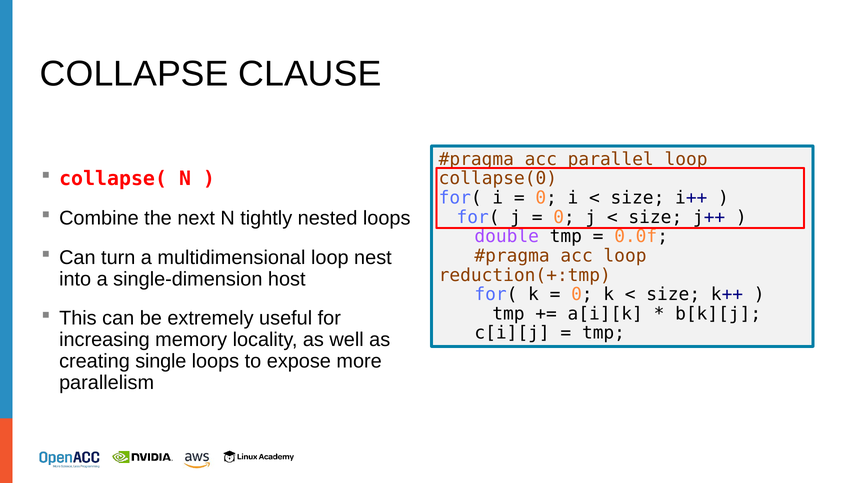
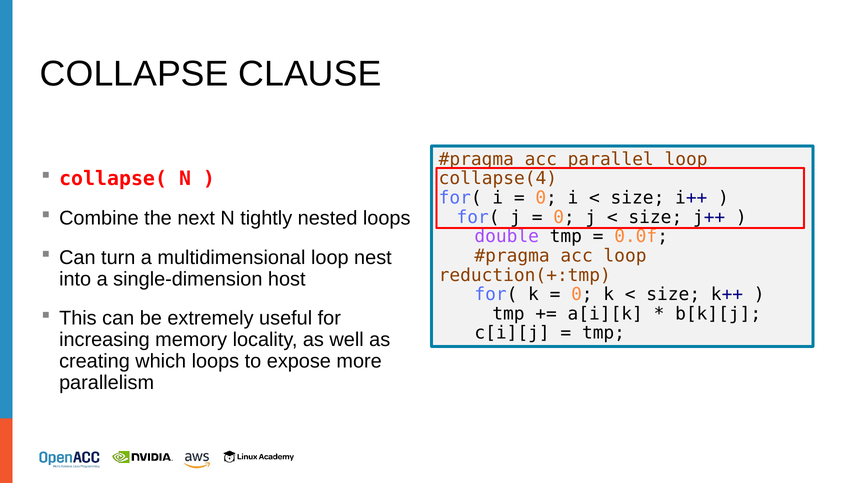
collapse(0: collapse(0 -> collapse(4
single: single -> which
